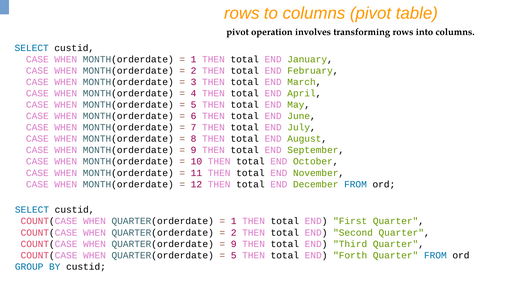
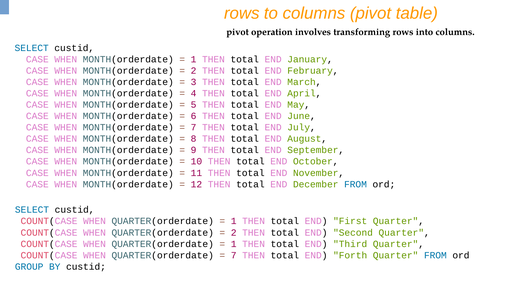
9 at (234, 244): 9 -> 1
5 at (234, 255): 5 -> 7
